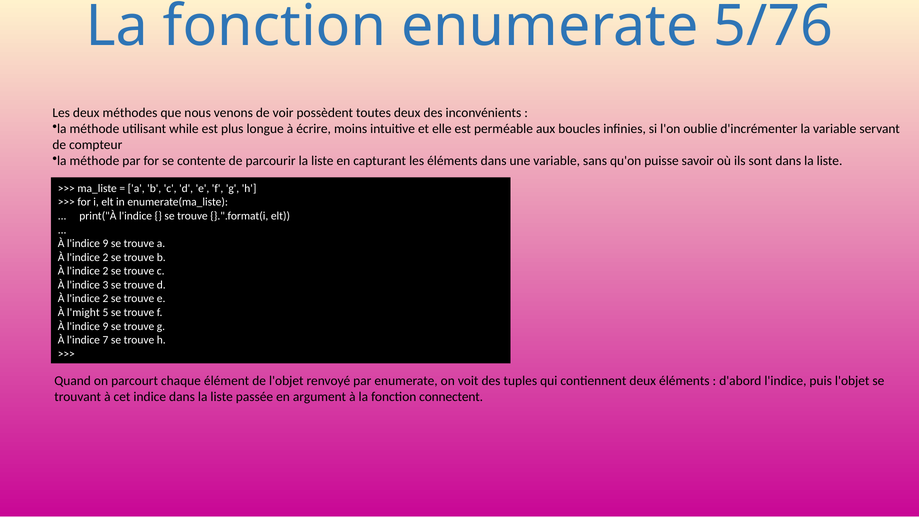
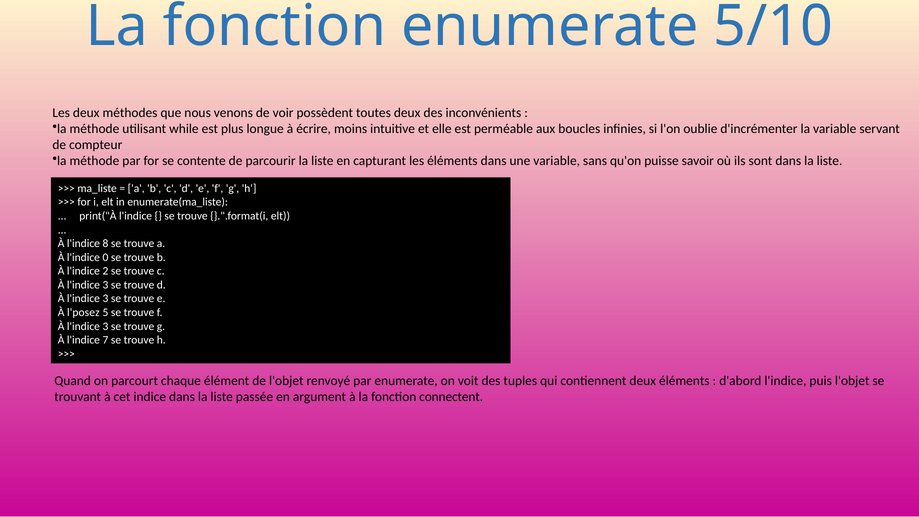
5/76: 5/76 -> 5/10
9 at (105, 243): 9 -> 8
2 at (105, 257): 2 -> 0
2 at (105, 299): 2 -> 3
l'might: l'might -> l'posez
9 at (105, 326): 9 -> 3
